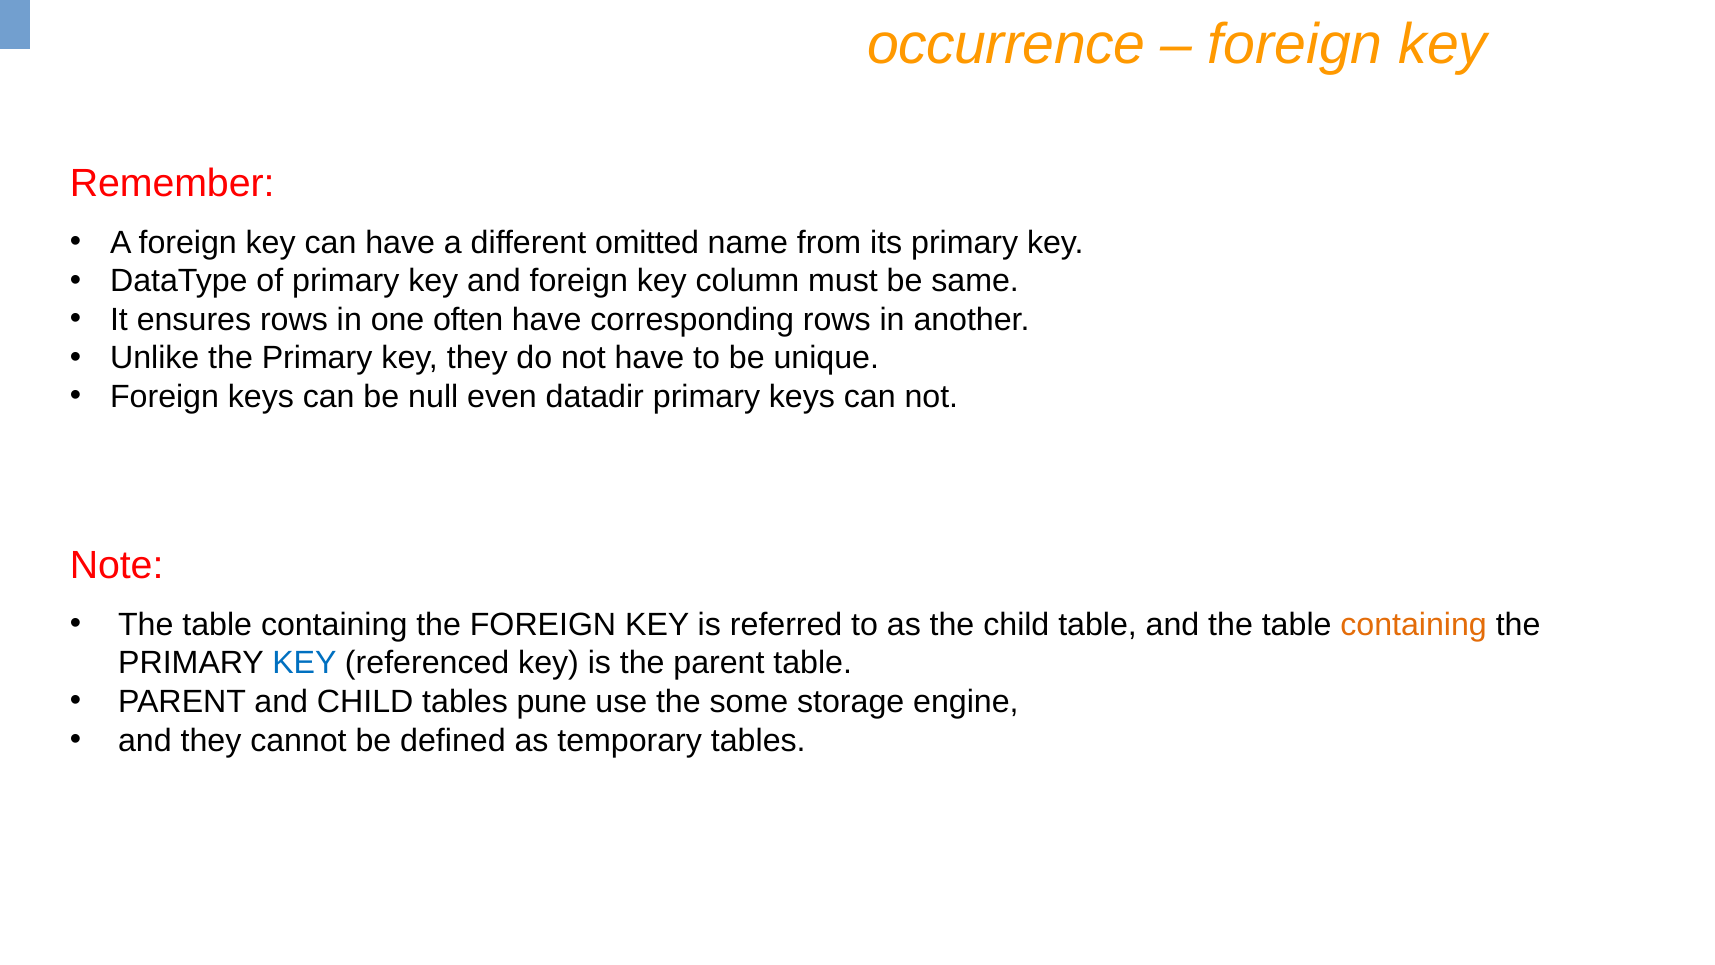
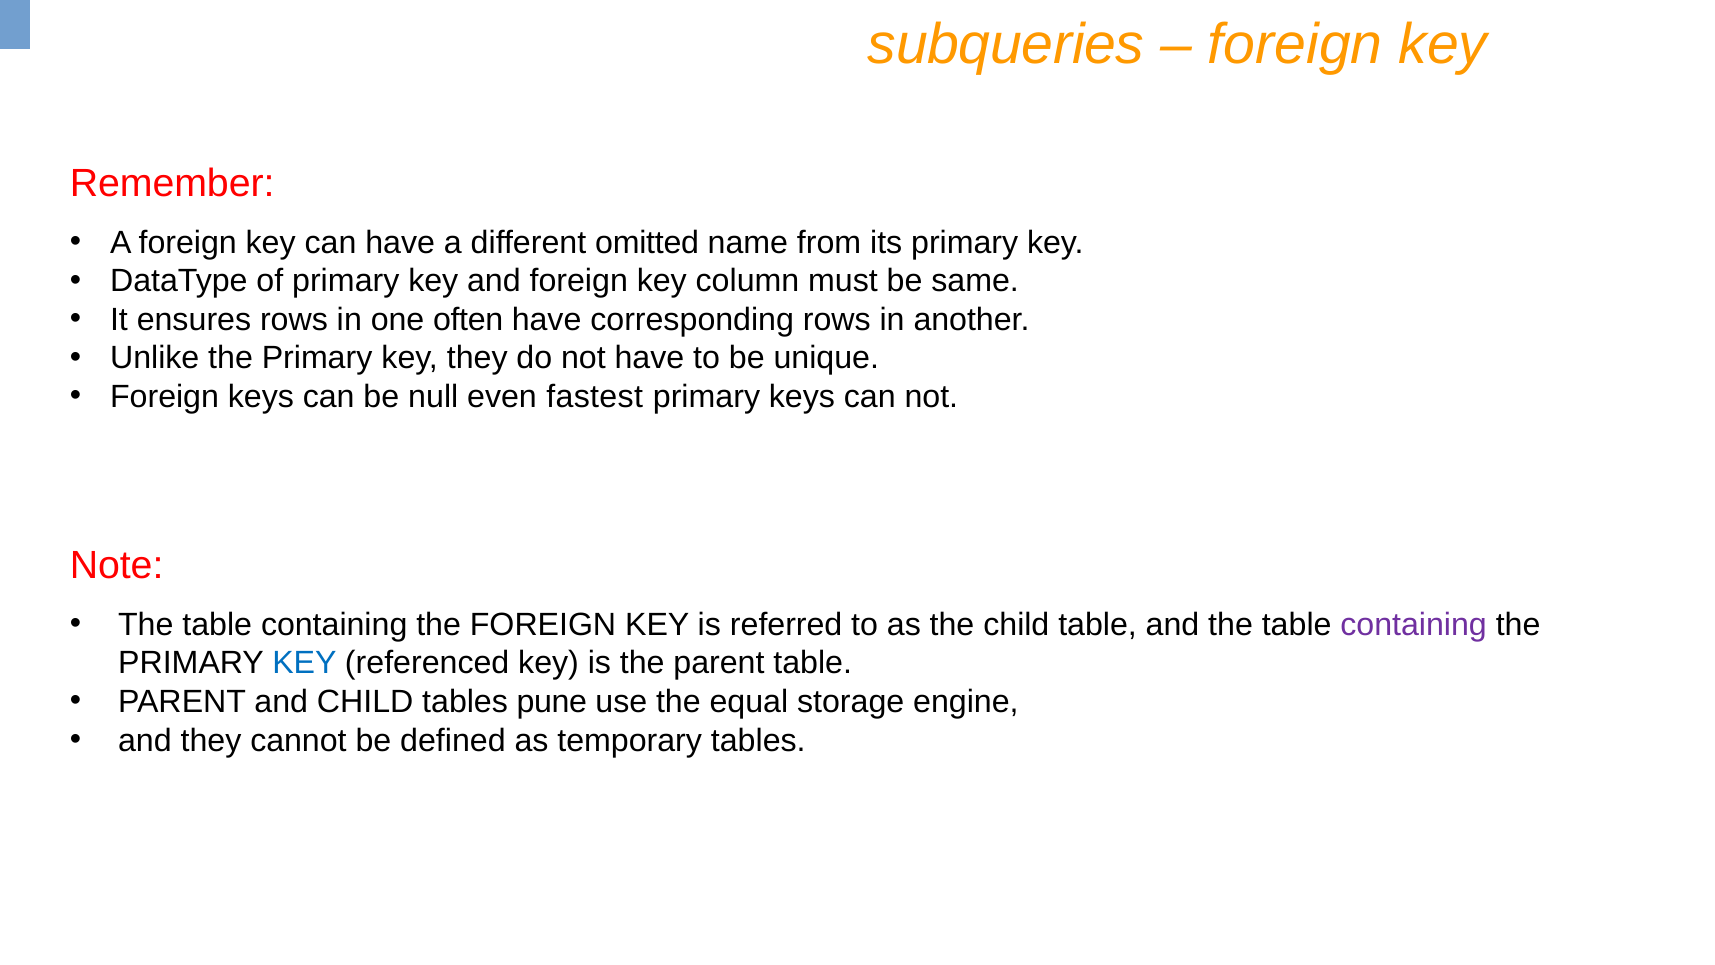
occurrence: occurrence -> subqueries
datadir: datadir -> fastest
containing at (1414, 624) colour: orange -> purple
some: some -> equal
